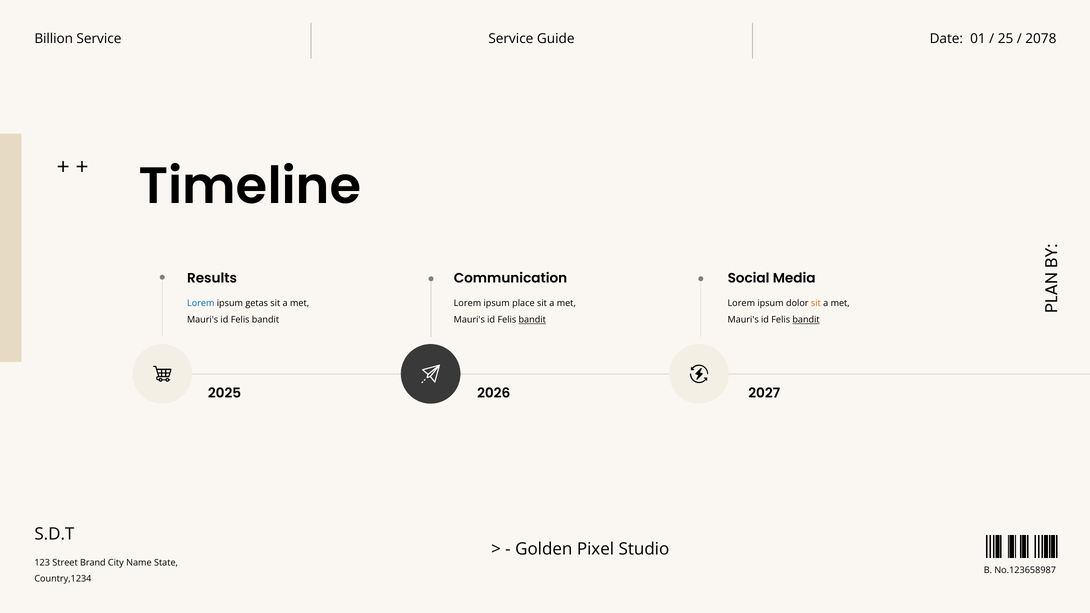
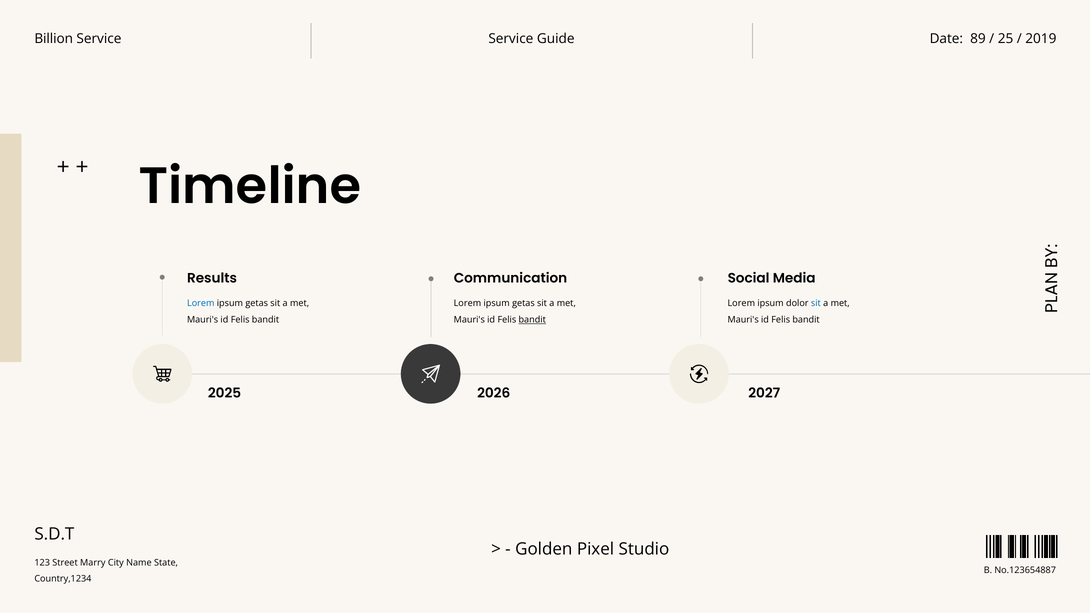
01: 01 -> 89
2078: 2078 -> 2019
place at (523, 303): place -> getas
sit at (816, 303) colour: orange -> blue
bandit at (806, 320) underline: present -> none
Brand: Brand -> Marry
No.123658987: No.123658987 -> No.123654887
